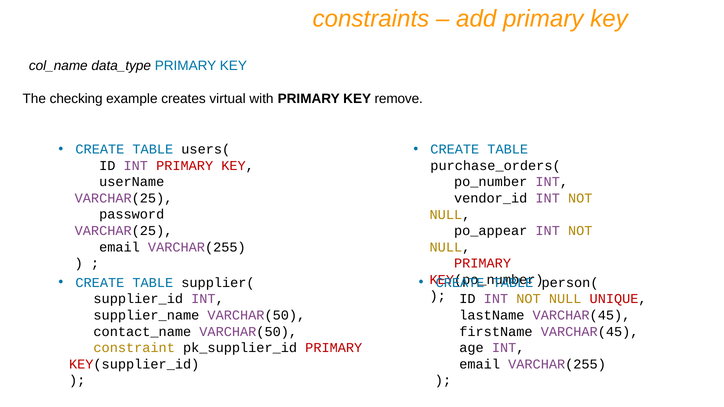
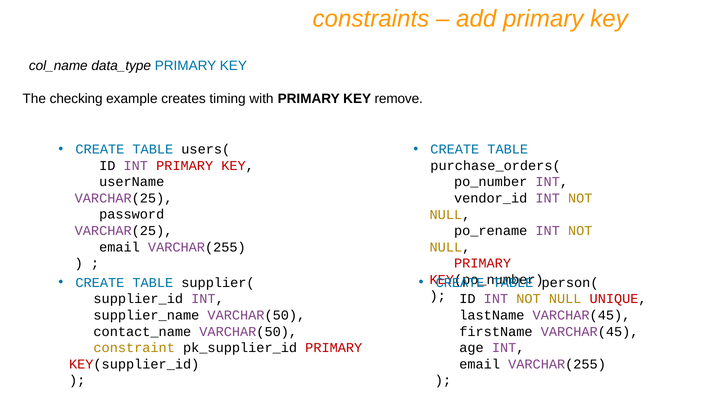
virtual: virtual -> timing
po_appear: po_appear -> po_rename
